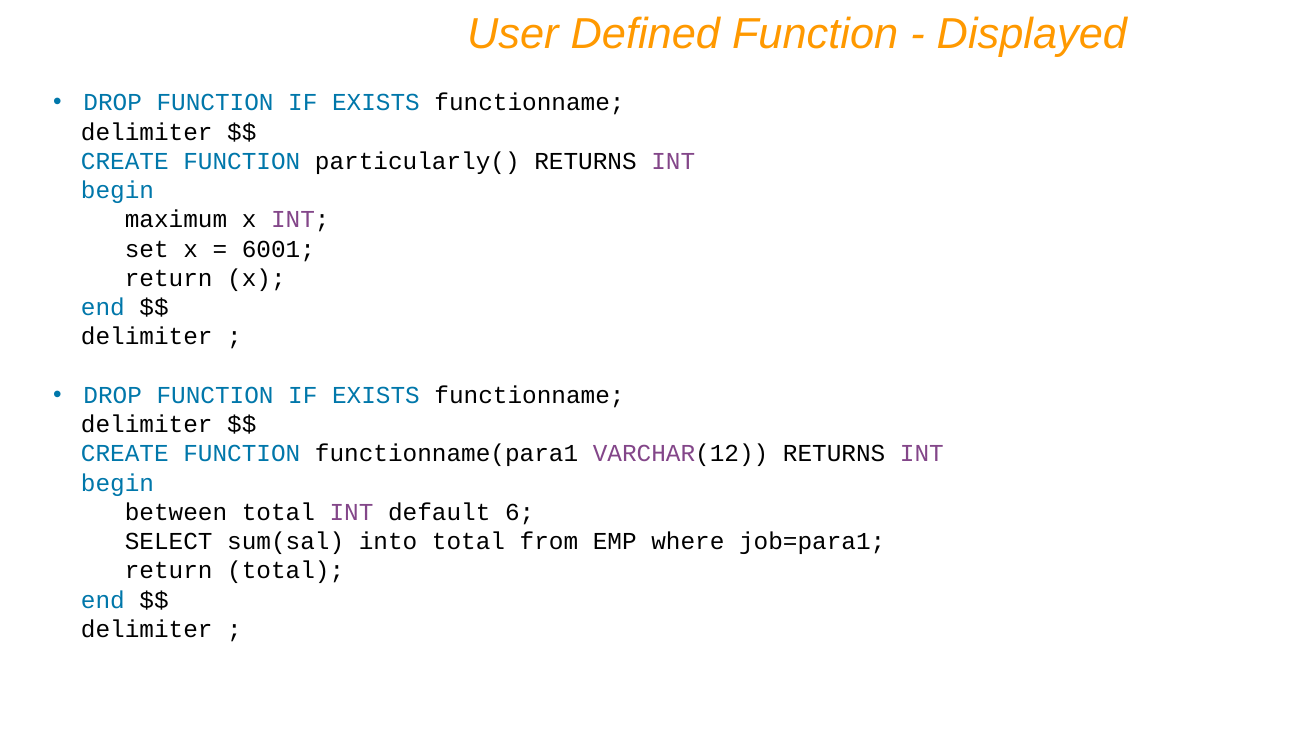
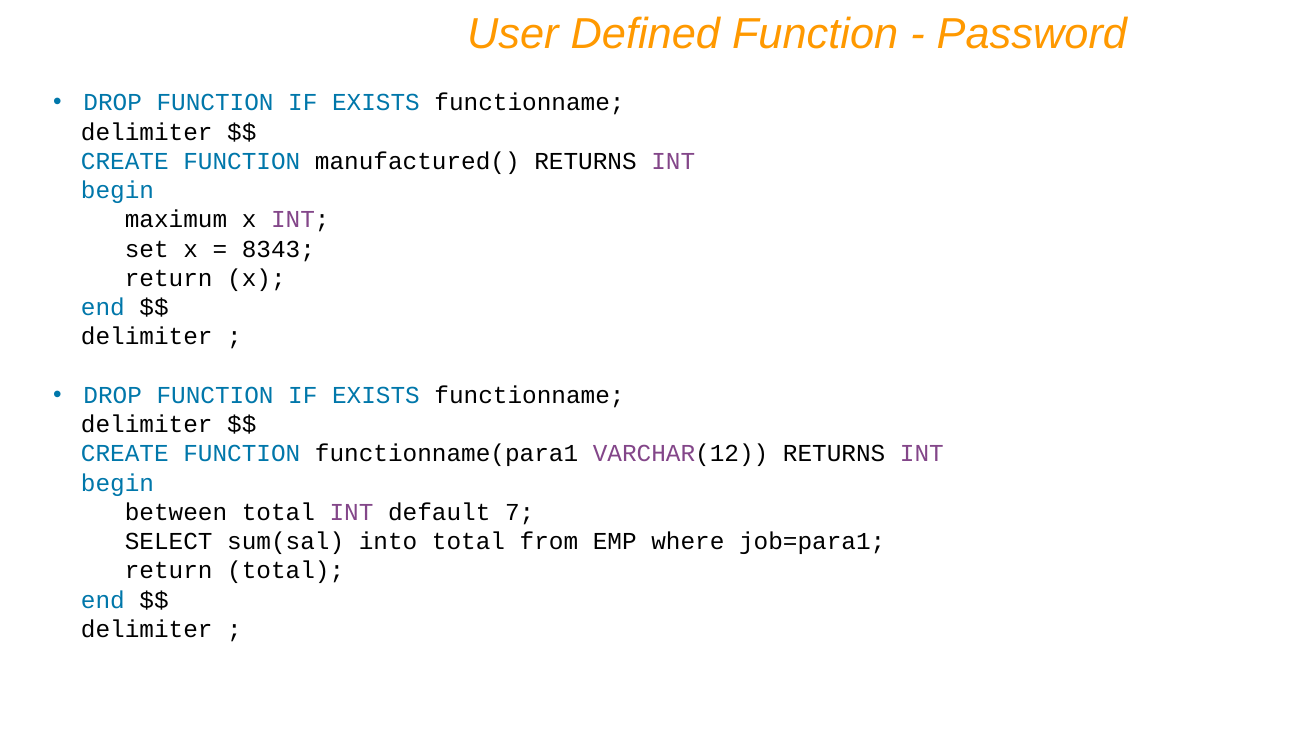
Displayed: Displayed -> Password
particularly(: particularly( -> manufactured(
6001: 6001 -> 8343
6: 6 -> 7
